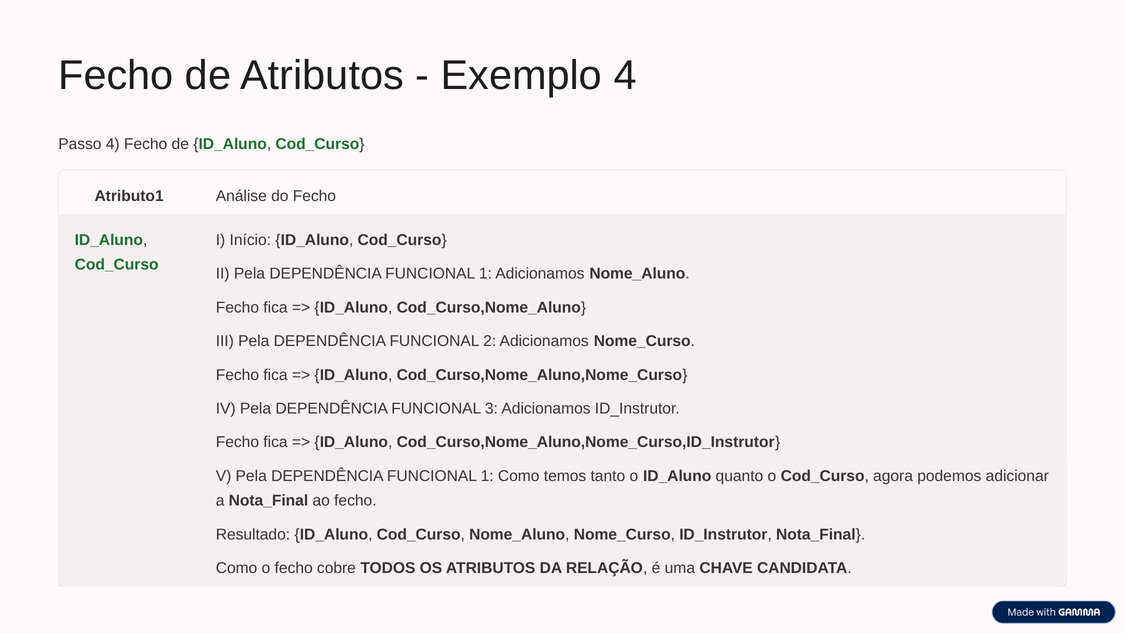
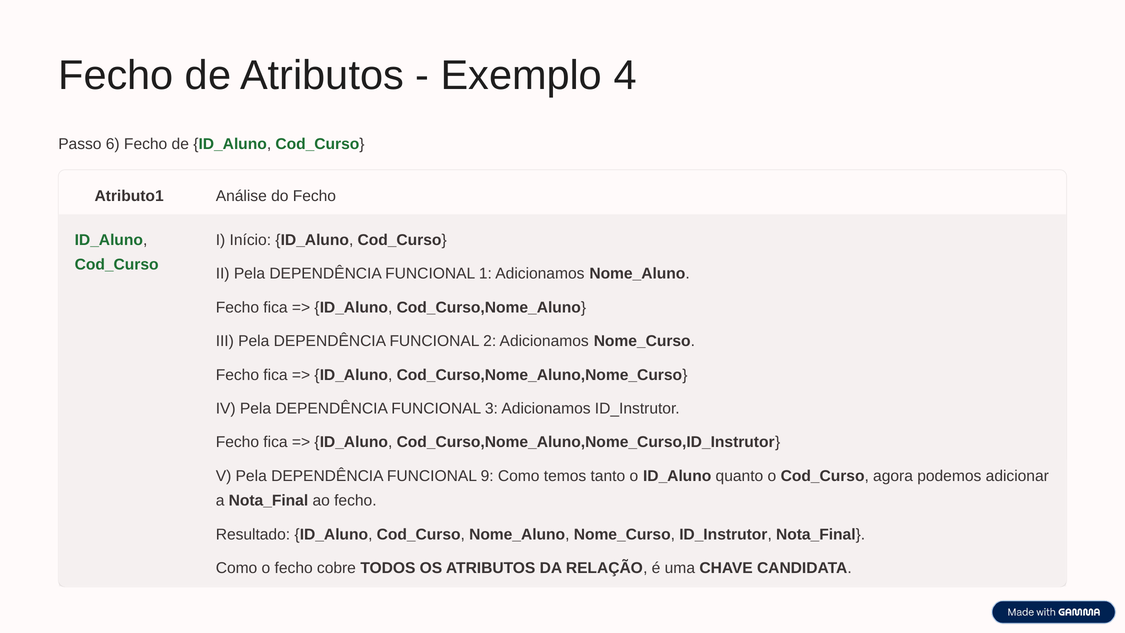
Passo 4: 4 -> 6
1 at (487, 476): 1 -> 9
